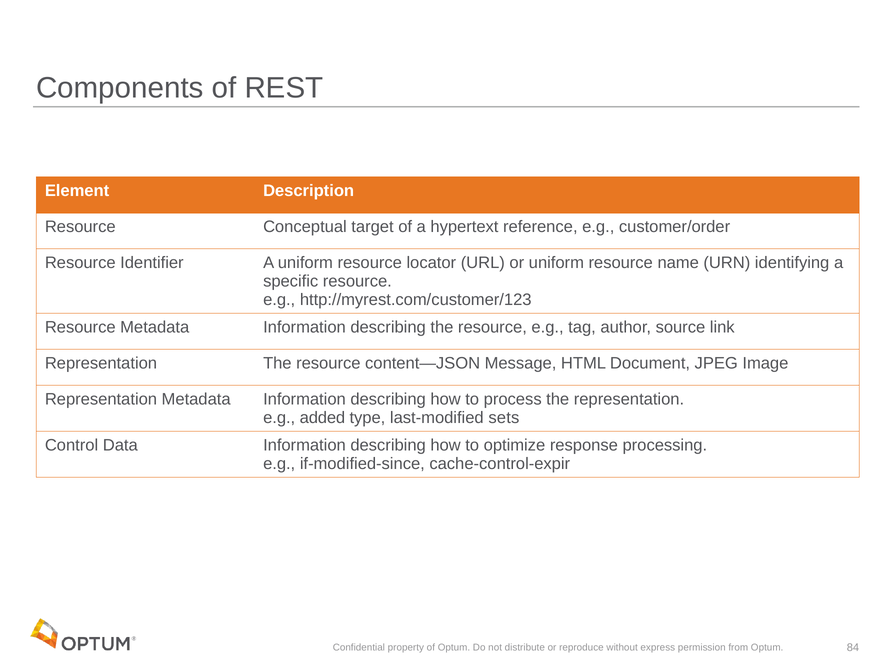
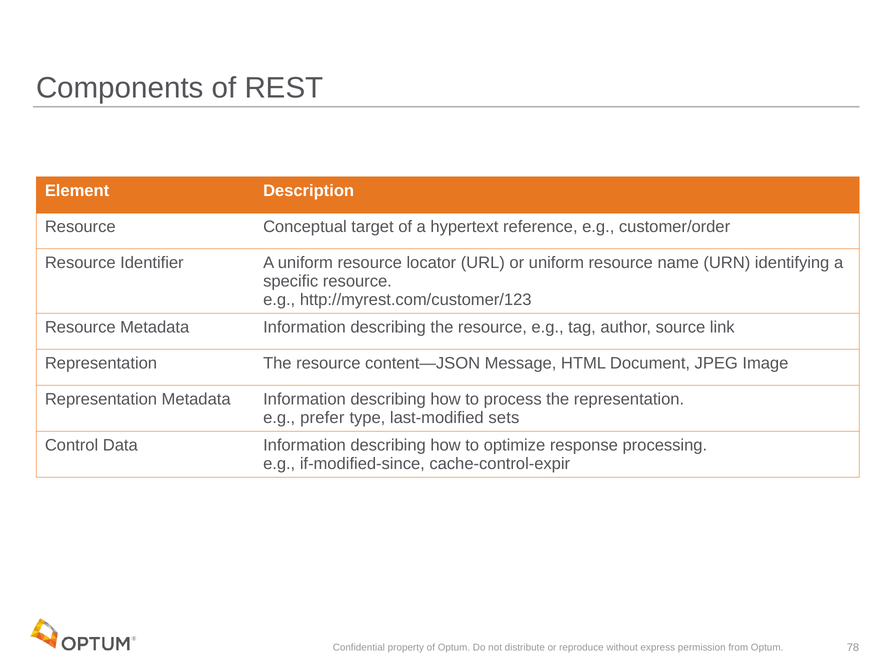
added: added -> prefer
84: 84 -> 78
